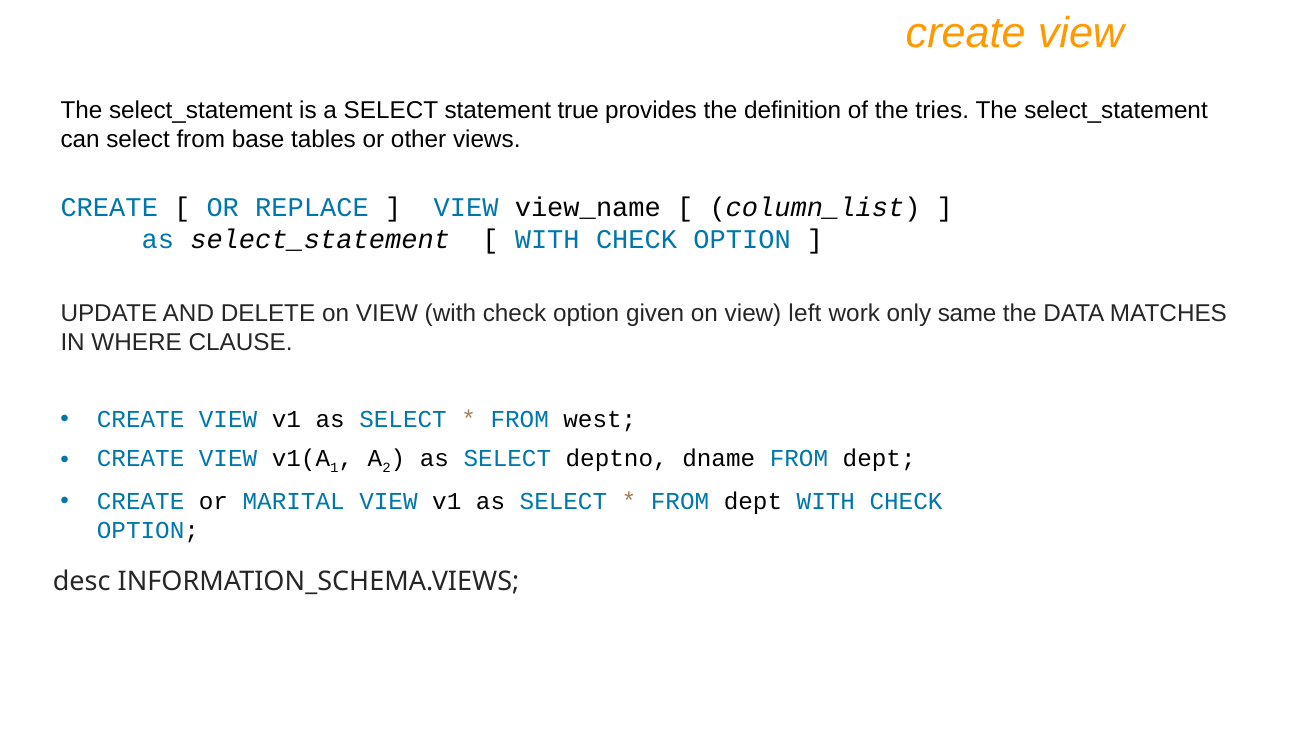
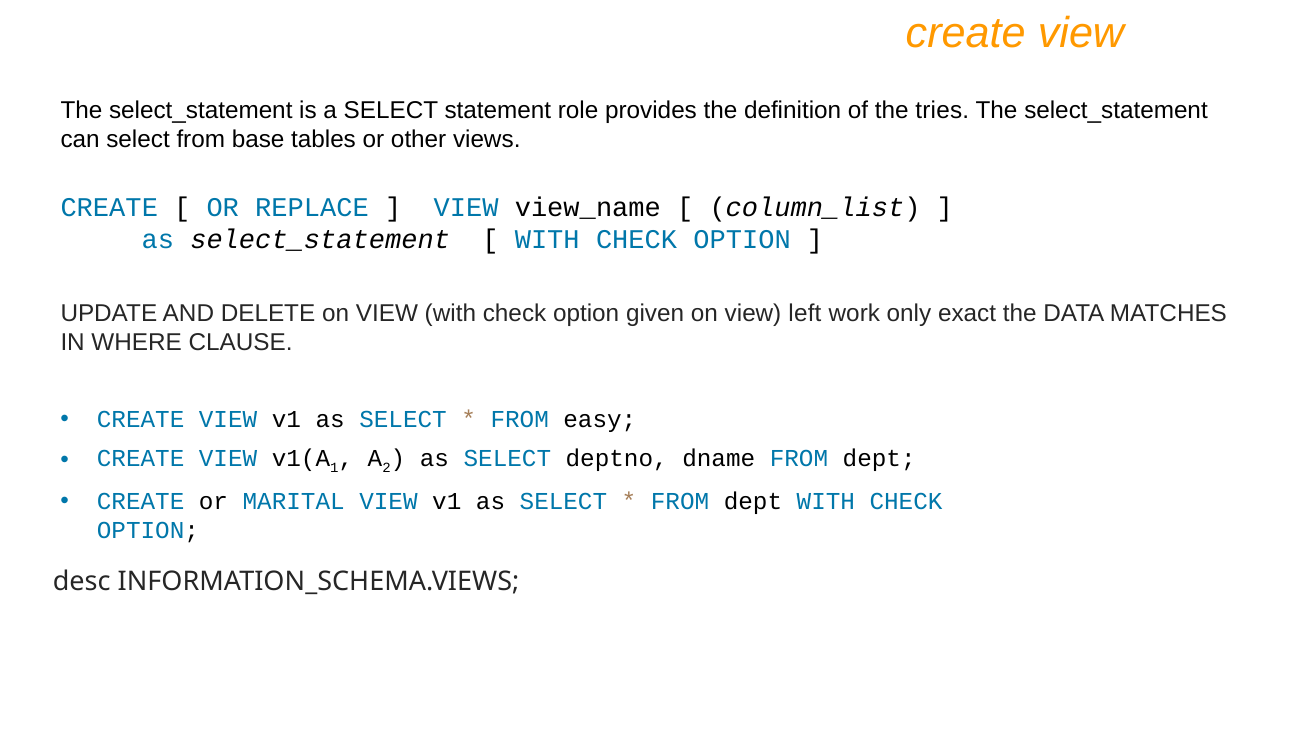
true: true -> role
same: same -> exact
west: west -> easy
